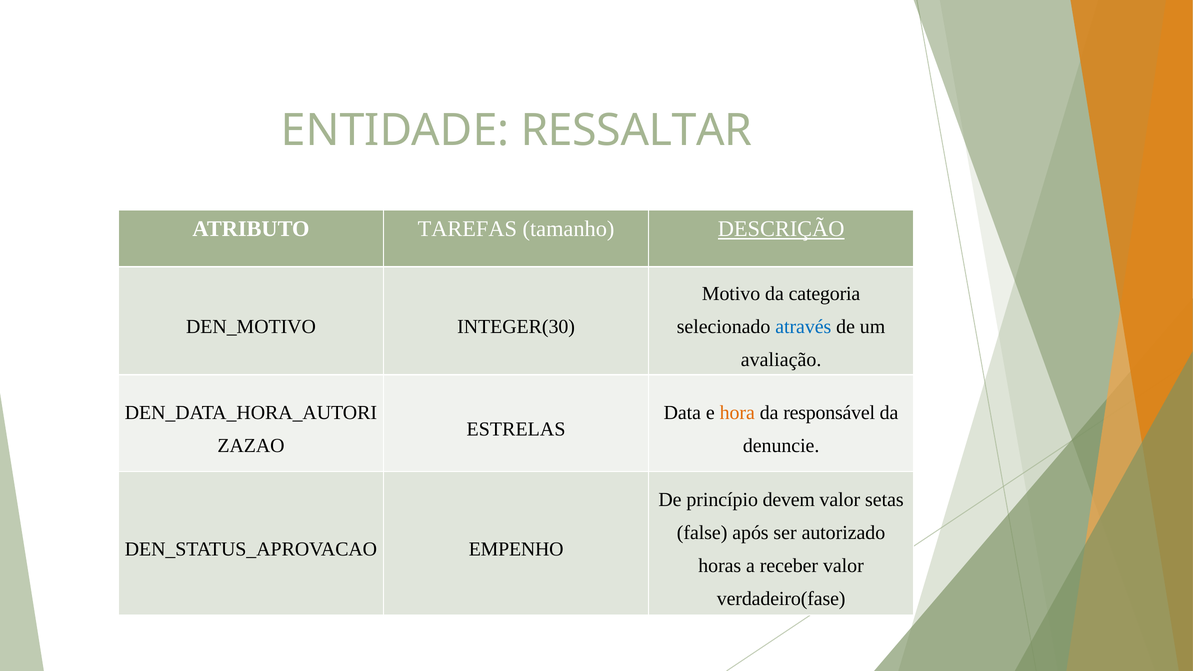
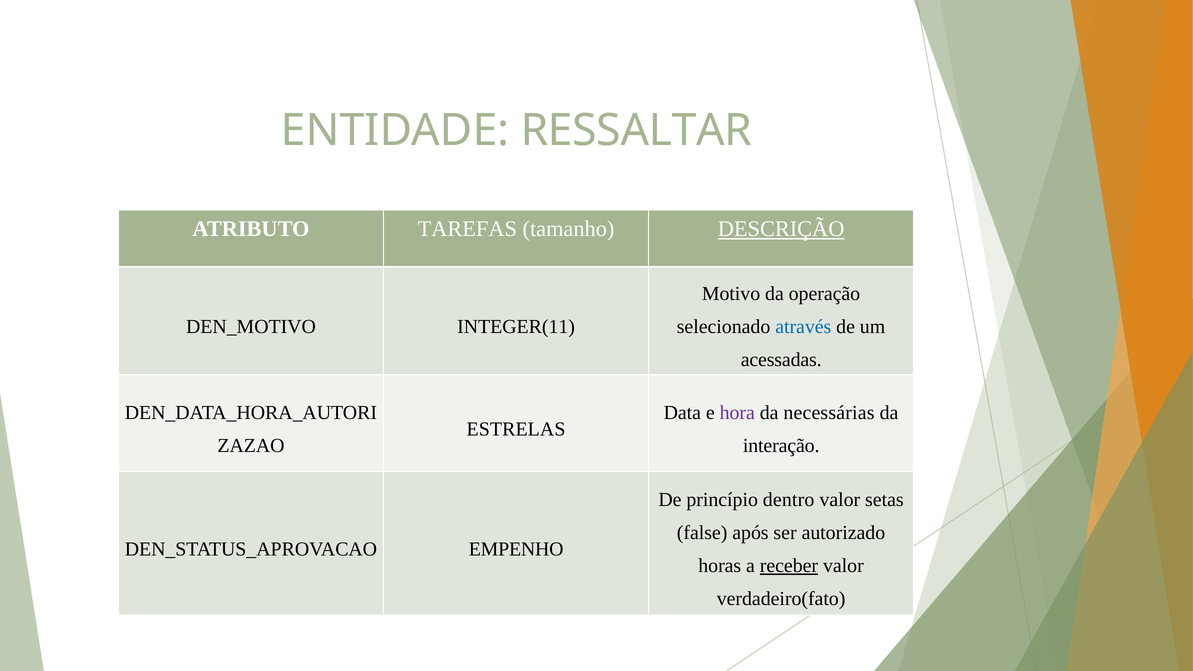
categoria: categoria -> operação
INTEGER(30: INTEGER(30 -> INTEGER(11
avaliação: avaliação -> acessadas
hora colour: orange -> purple
responsável: responsável -> necessárias
denuncie: denuncie -> interação
devem: devem -> dentro
receber underline: none -> present
verdadeiro(fase: verdadeiro(fase -> verdadeiro(fato
